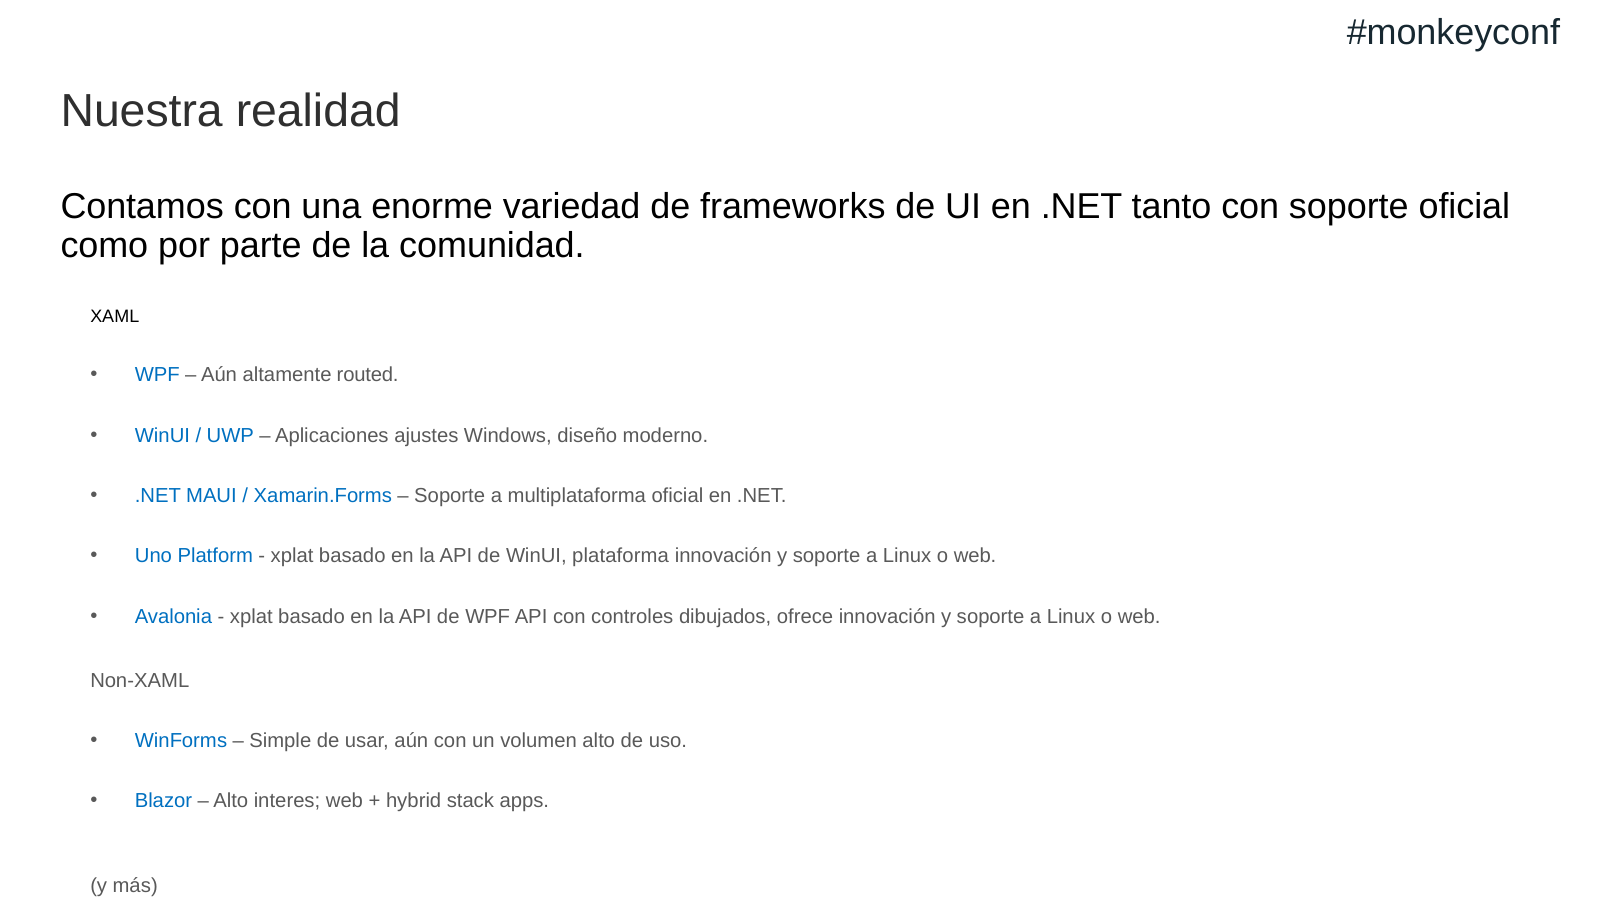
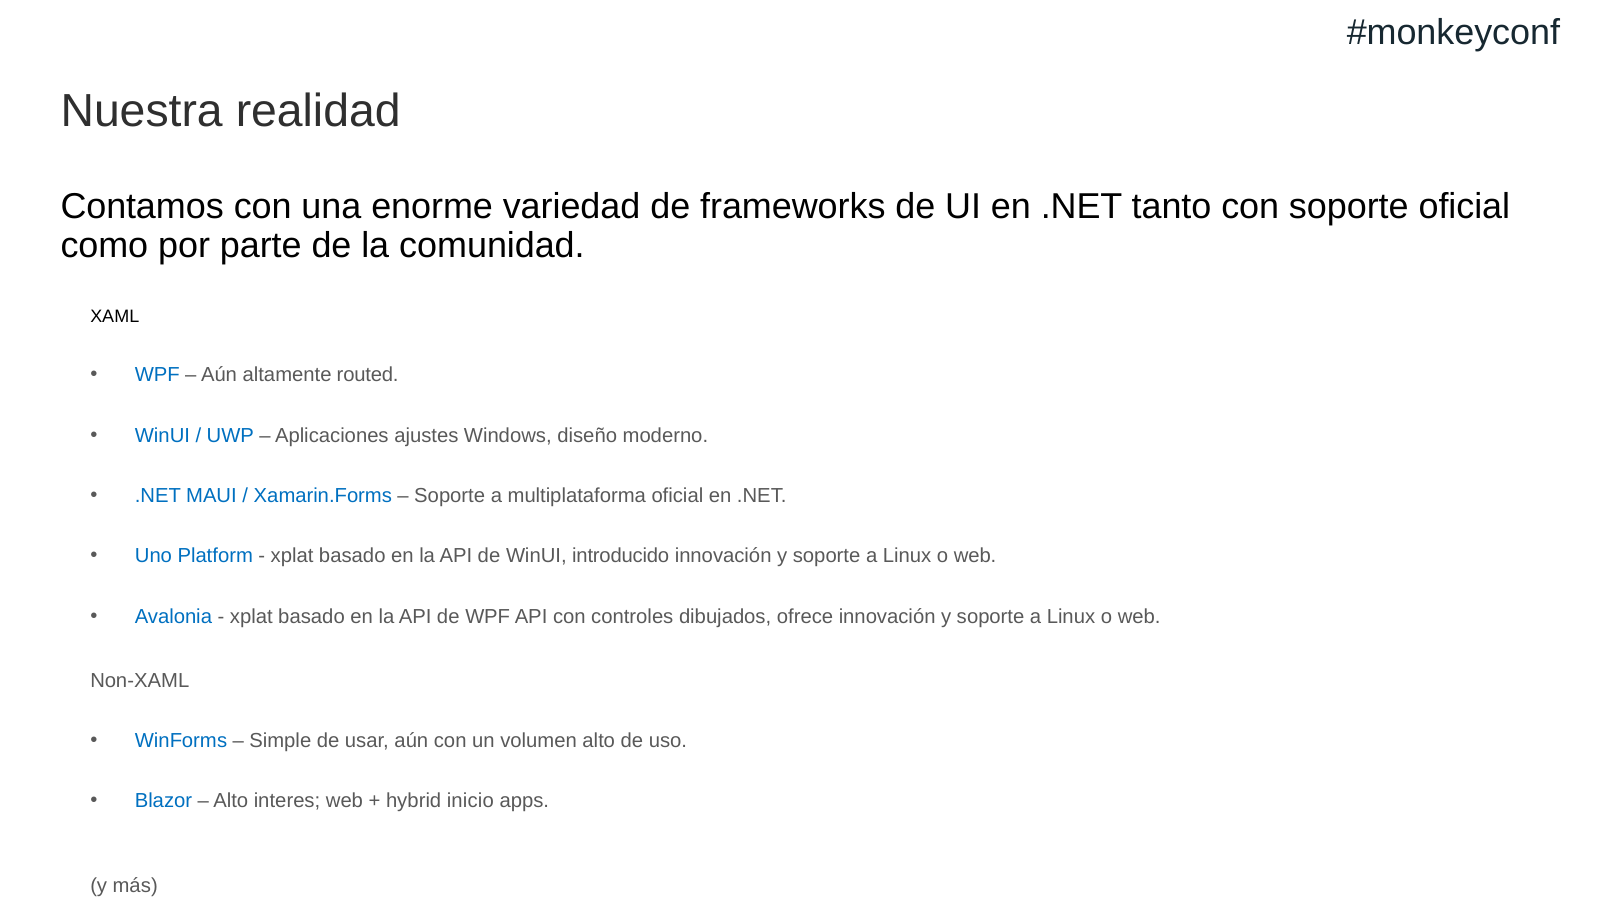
plataforma: plataforma -> introducido
stack: stack -> inicio
